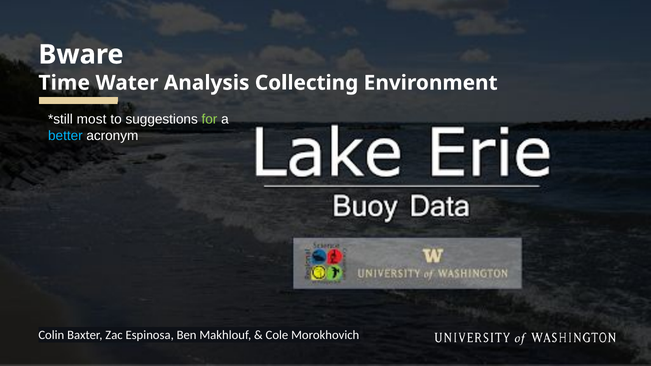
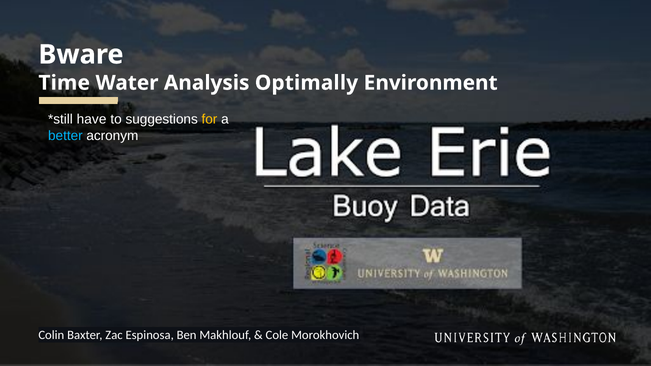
Collecting: Collecting -> Optimally
most: most -> have
for colour: light green -> yellow
